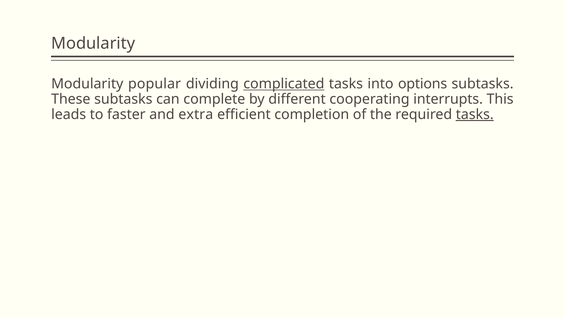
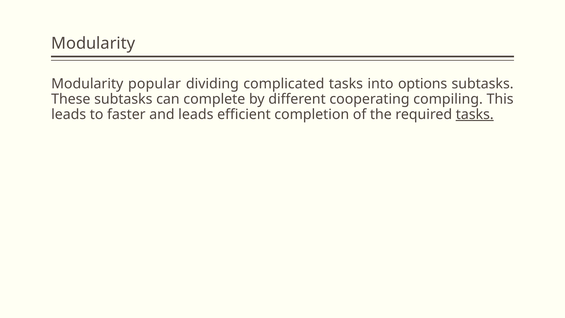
complicated underline: present -> none
interrupts: interrupts -> compiling
and extra: extra -> leads
